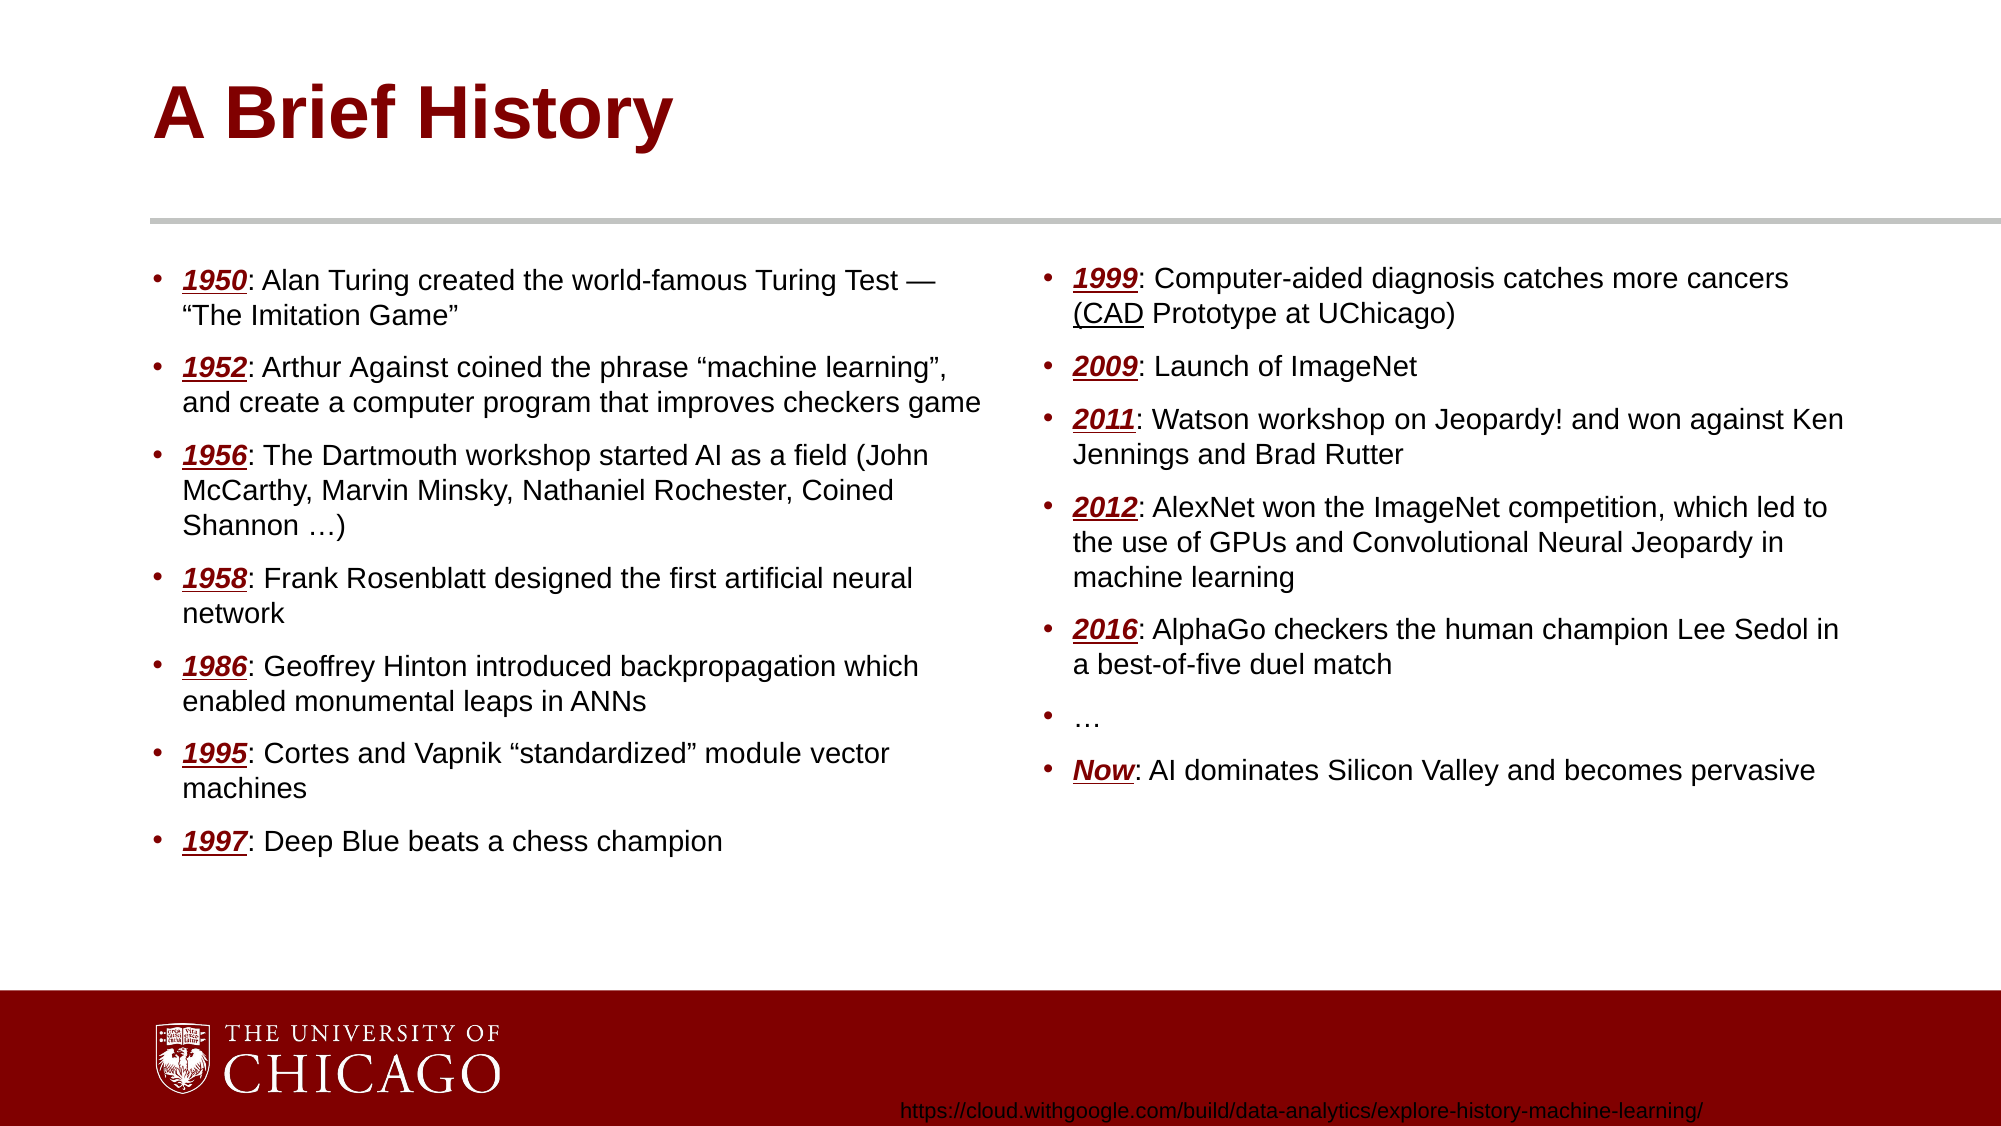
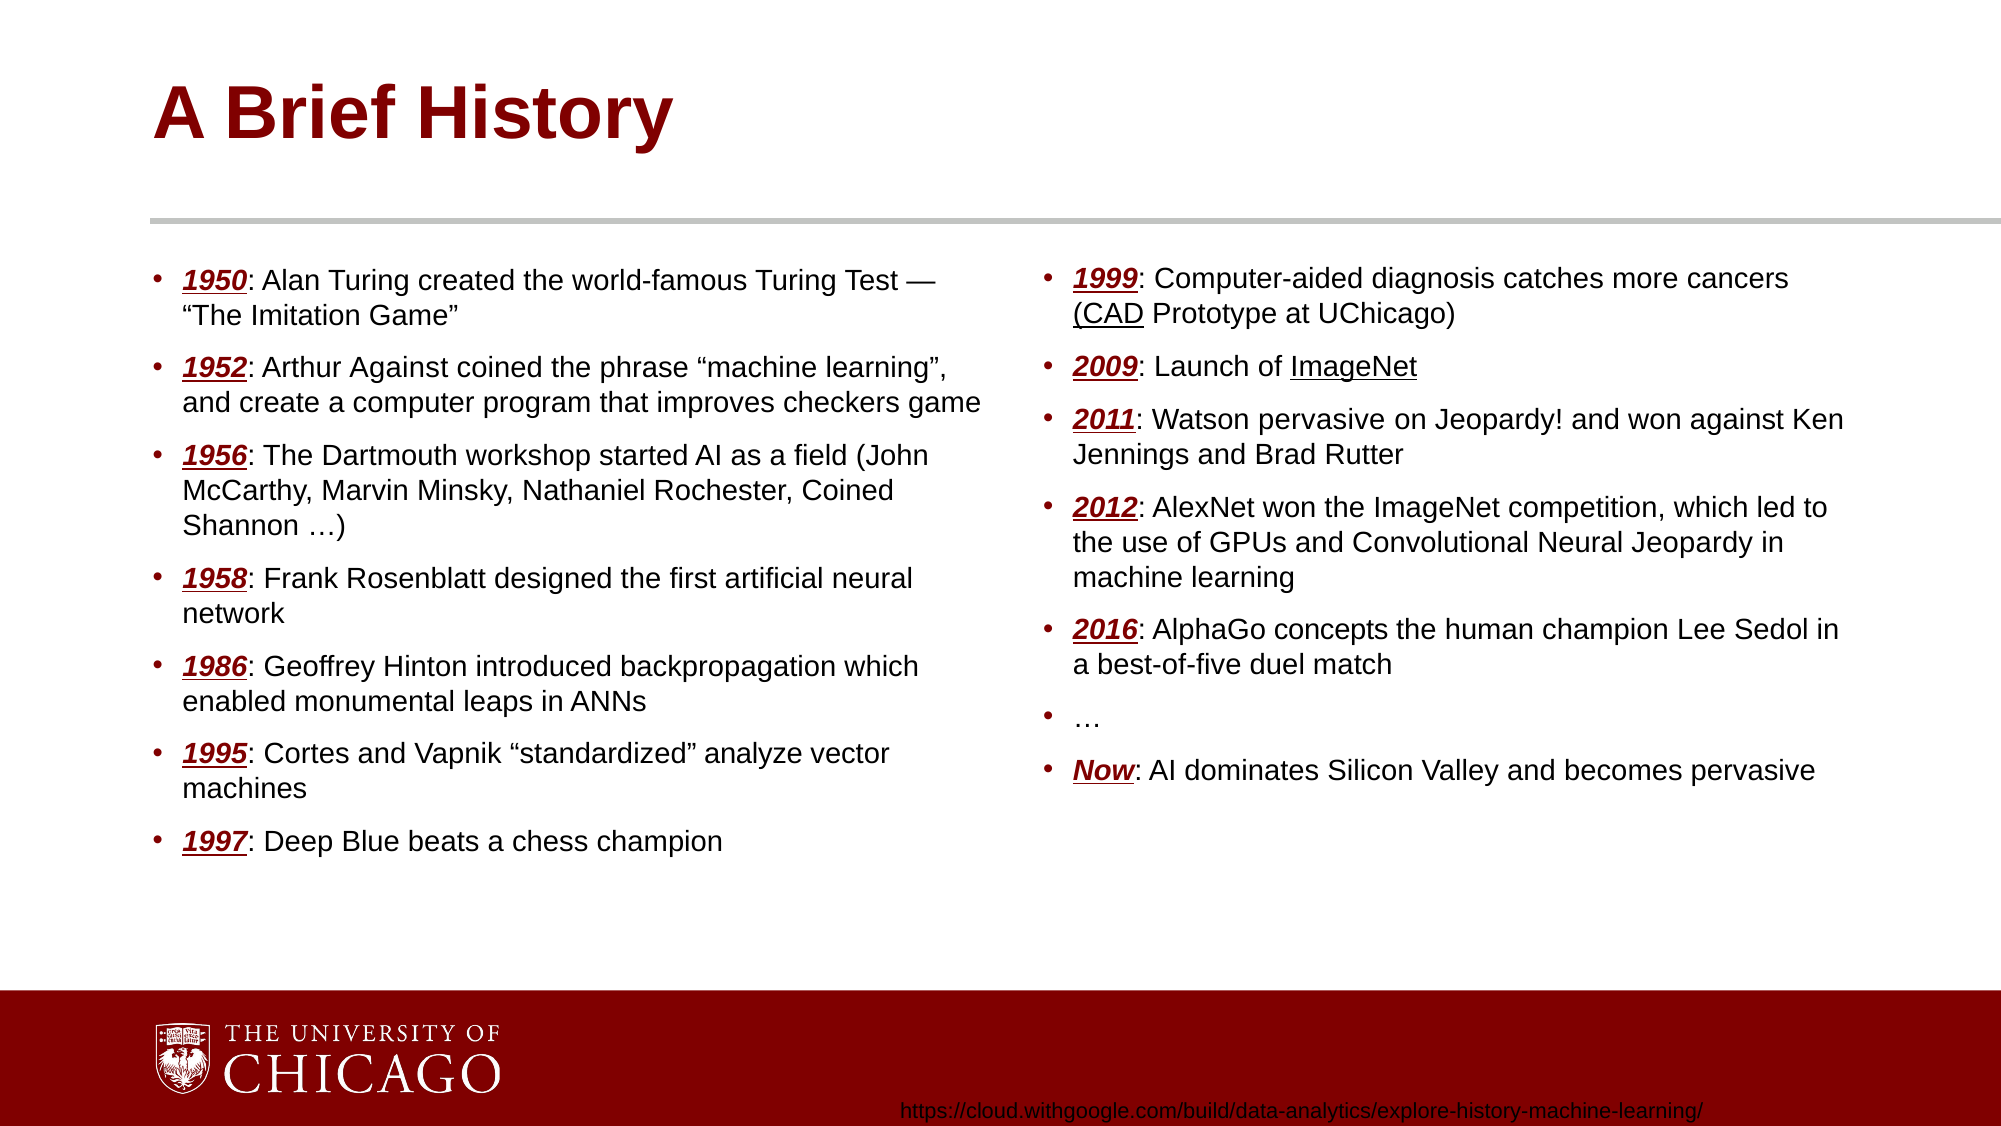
ImageNet at (1354, 367) underline: none -> present
Watson workshop: workshop -> pervasive
AlphaGo checkers: checkers -> concepts
module: module -> analyze
